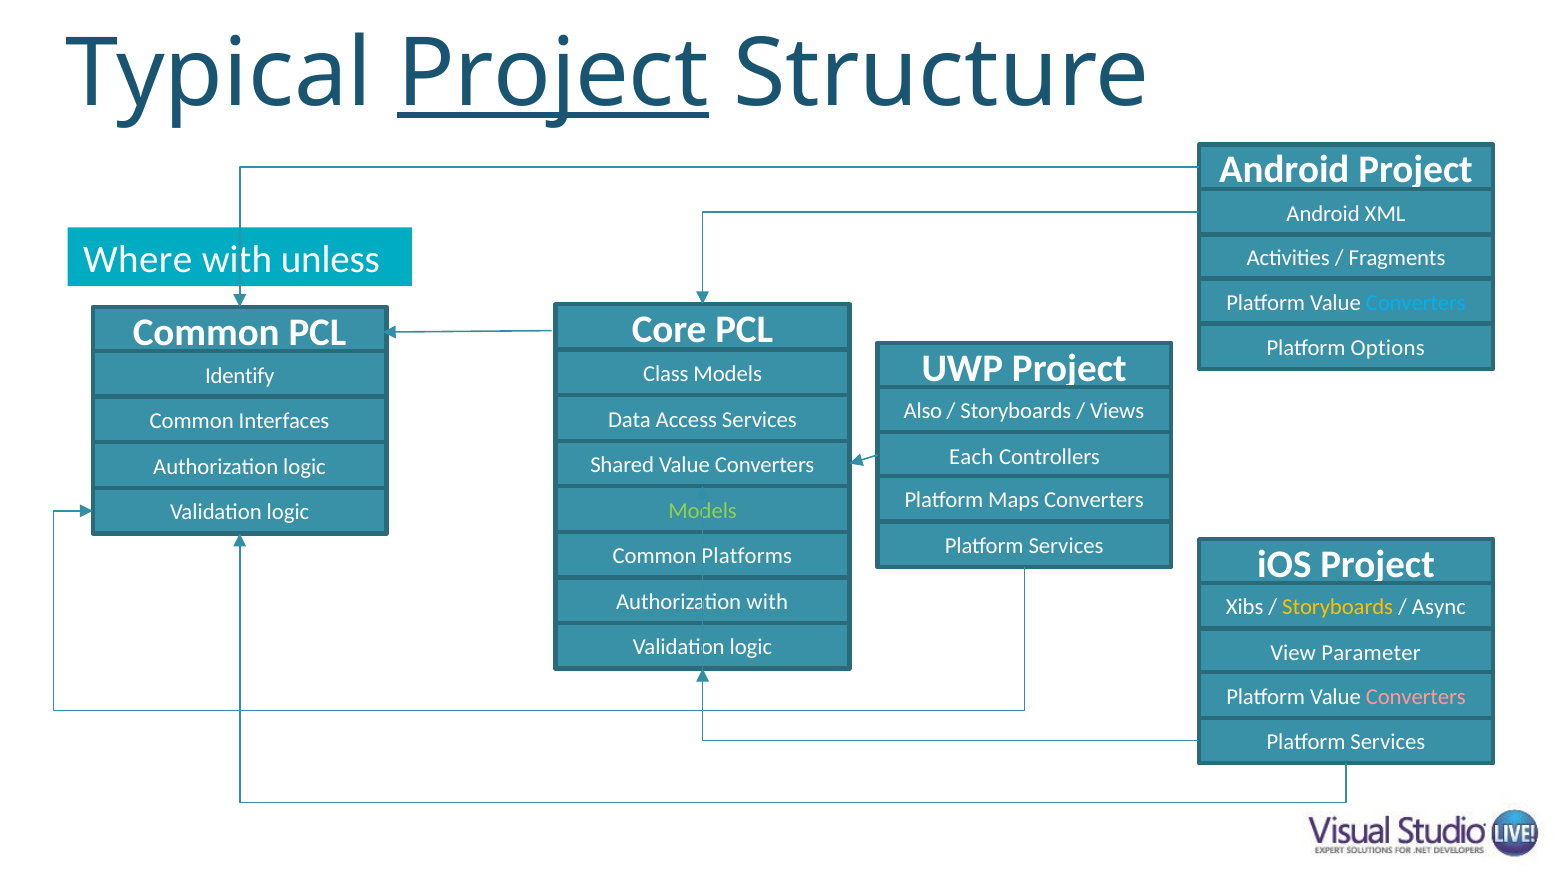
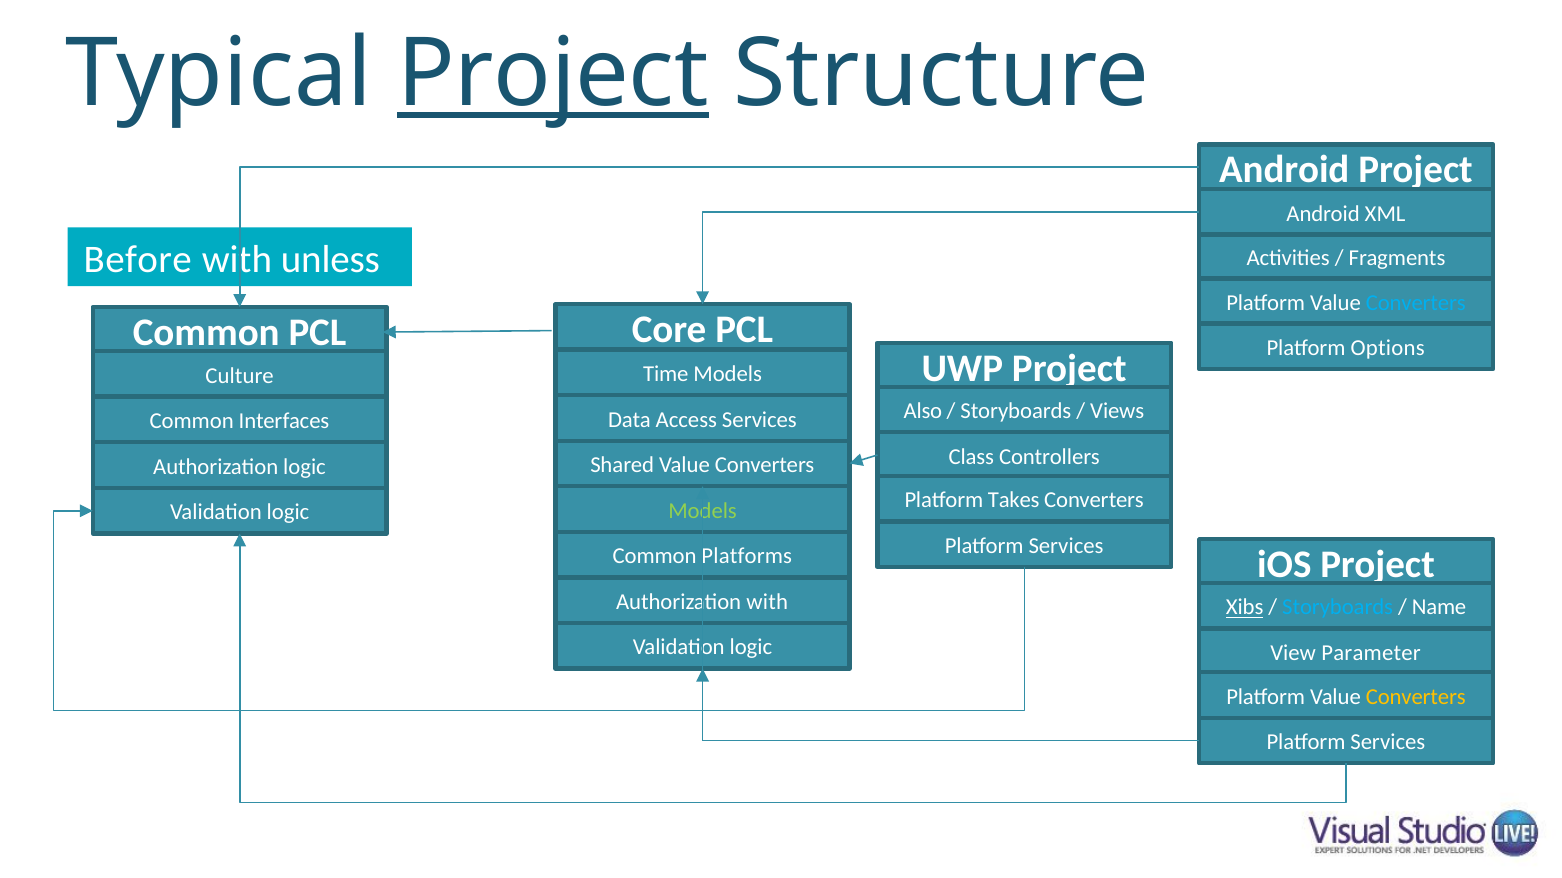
Where: Where -> Before
Class: Class -> Time
Identify: Identify -> Culture
Each: Each -> Class
Maps: Maps -> Takes
Xibs underline: none -> present
Storyboards at (1338, 608) colour: yellow -> light blue
Async: Async -> Name
Converters at (1416, 697) colour: pink -> yellow
